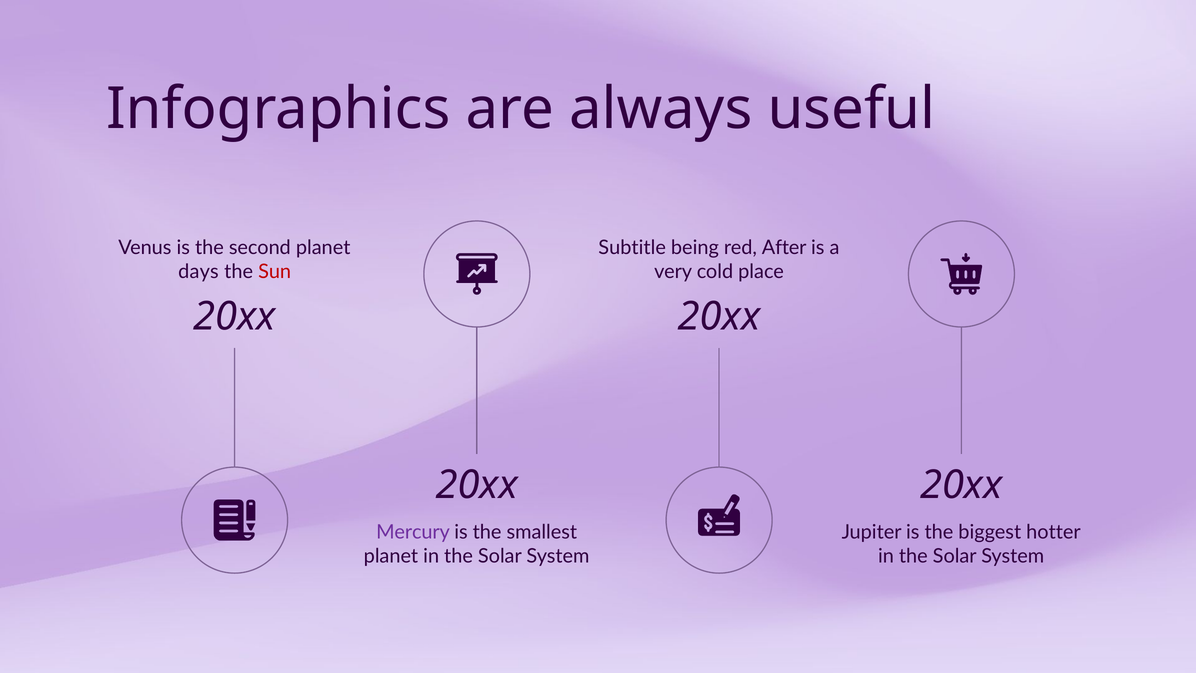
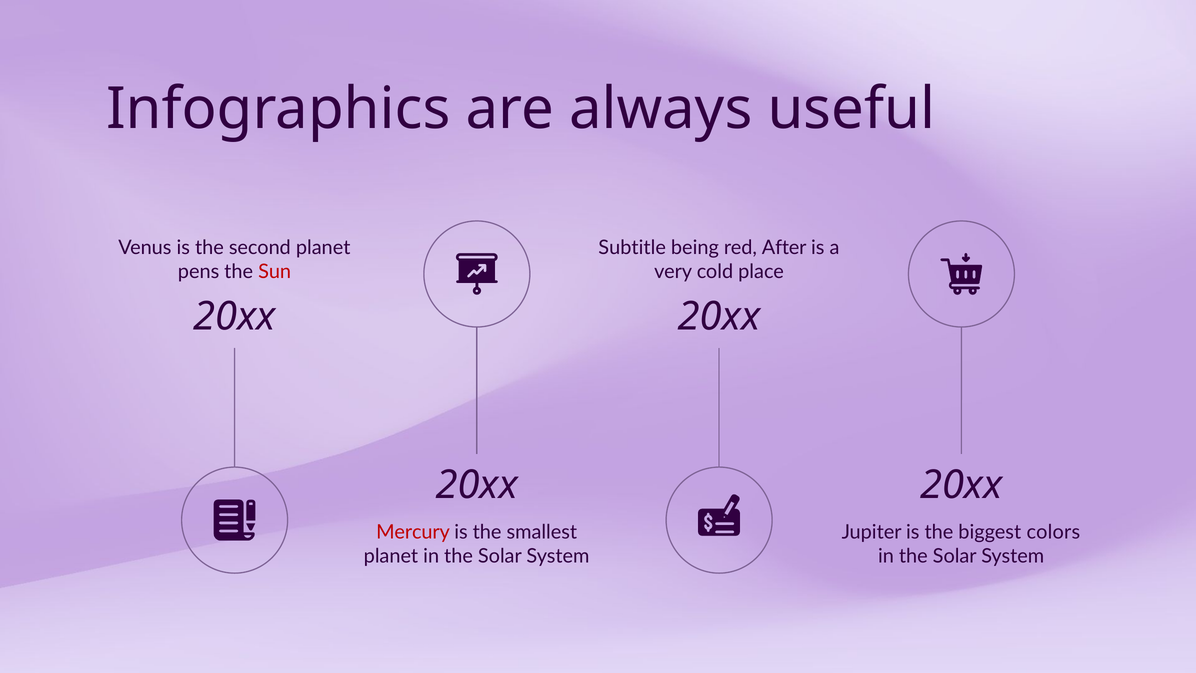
days: days -> pens
Mercury colour: purple -> red
hotter: hotter -> colors
